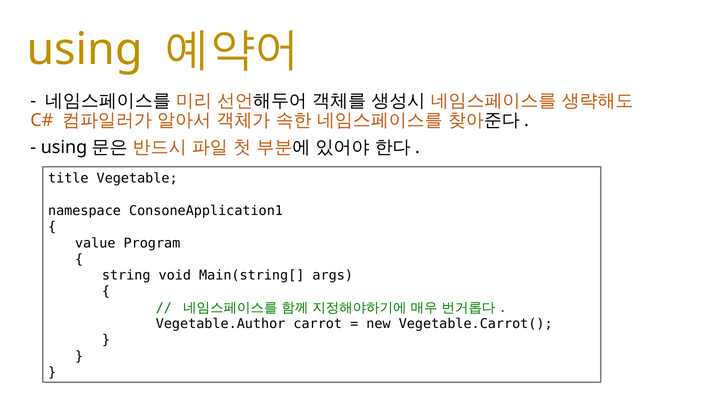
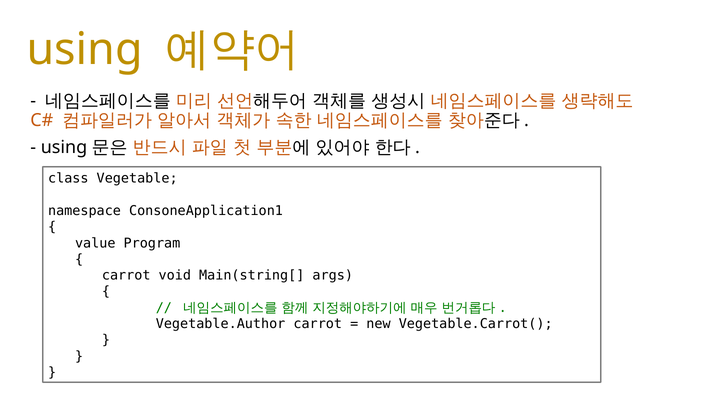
title: title -> class
string at (126, 275): string -> carrot
